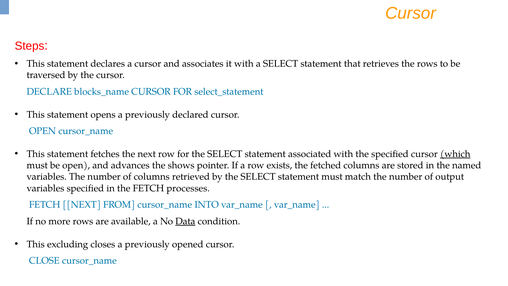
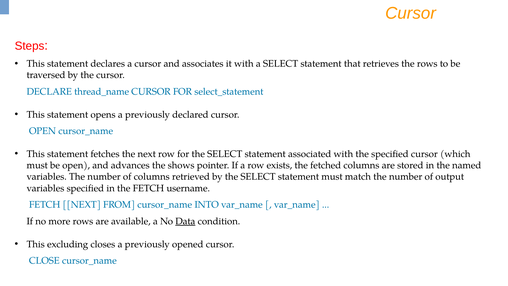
blocks_name: blocks_name -> thread_name
which underline: present -> none
processes: processes -> username
